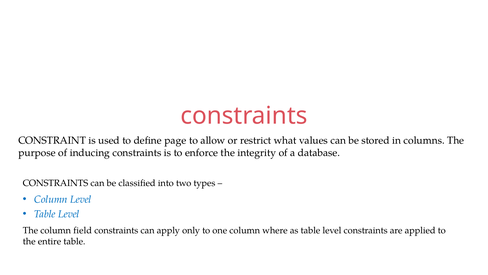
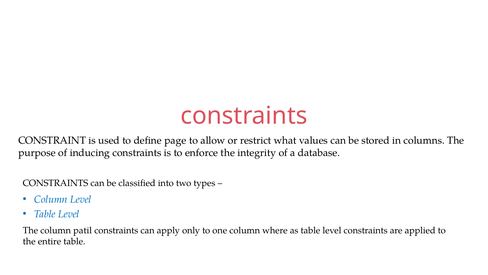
field: field -> patil
